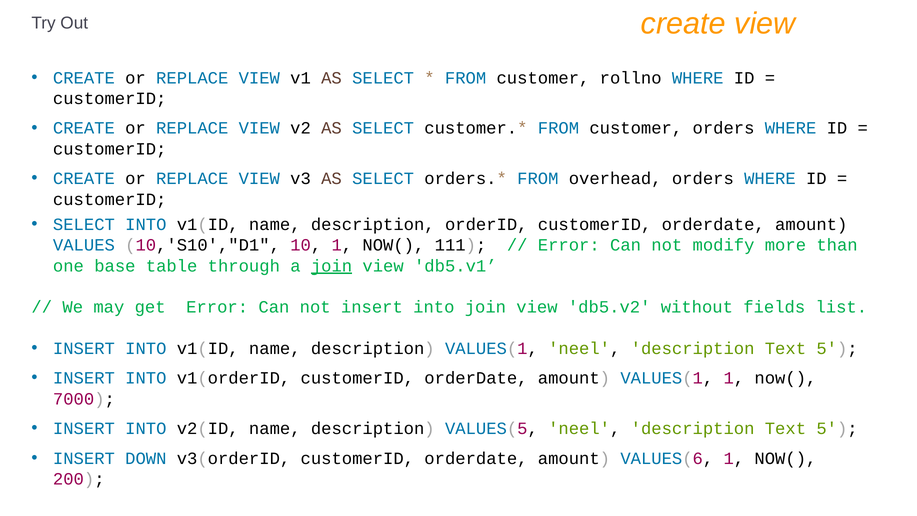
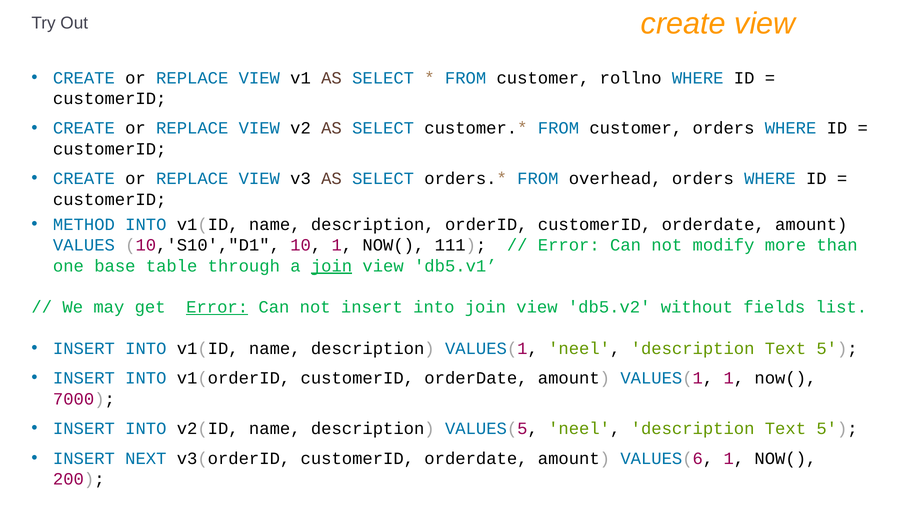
SELECT at (84, 224): SELECT -> METHOD
Error at (217, 307) underline: none -> present
DOWN: DOWN -> NEXT
